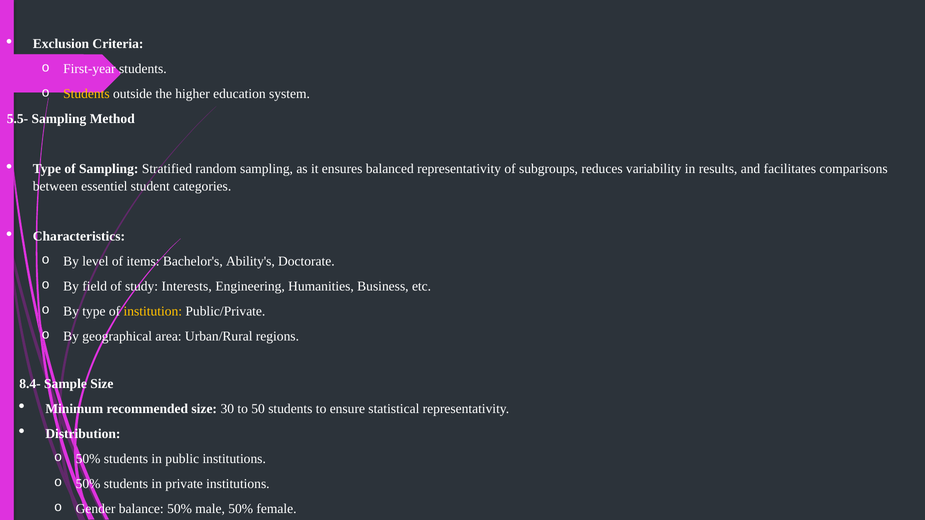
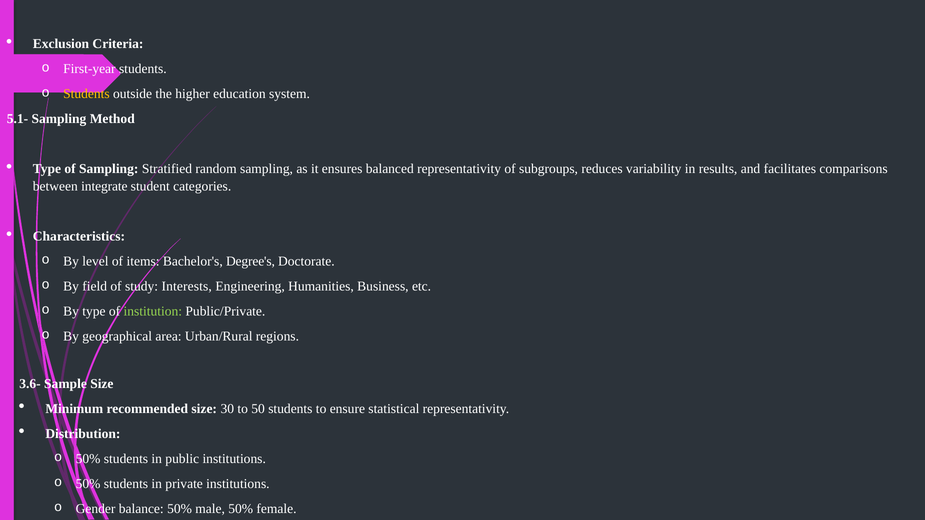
5.5-: 5.5- -> 5.1-
essentiel: essentiel -> integrate
Ability's: Ability's -> Degree's
institution colour: yellow -> light green
8.4-: 8.4- -> 3.6-
